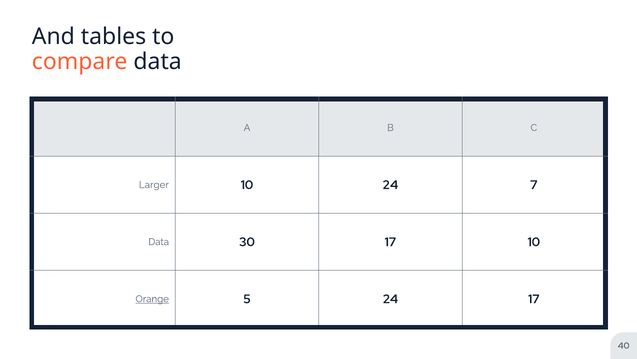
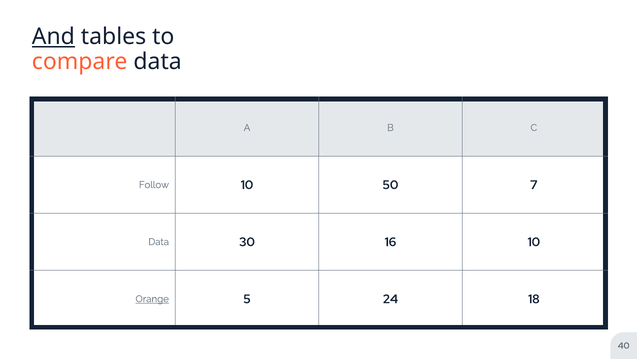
And underline: none -> present
Larger: Larger -> Follow
10 24: 24 -> 50
30 17: 17 -> 16
24 17: 17 -> 18
